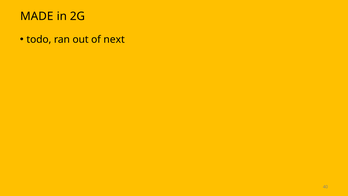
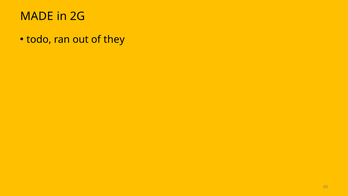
next: next -> they
